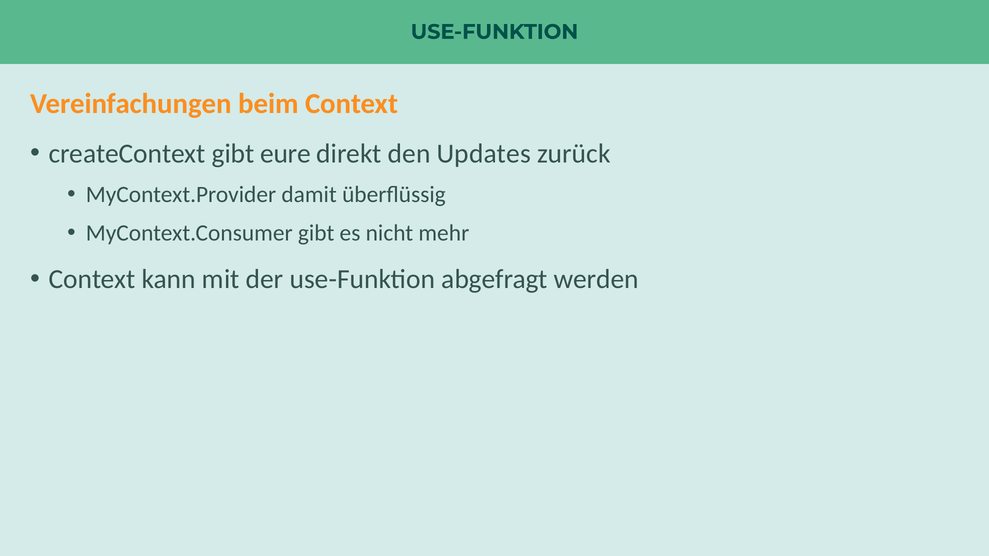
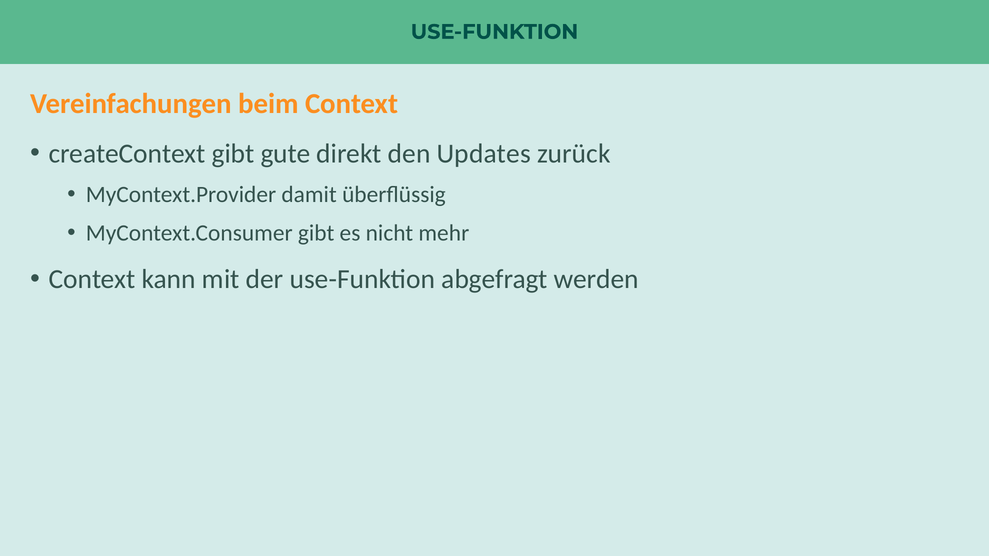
eure: eure -> gute
